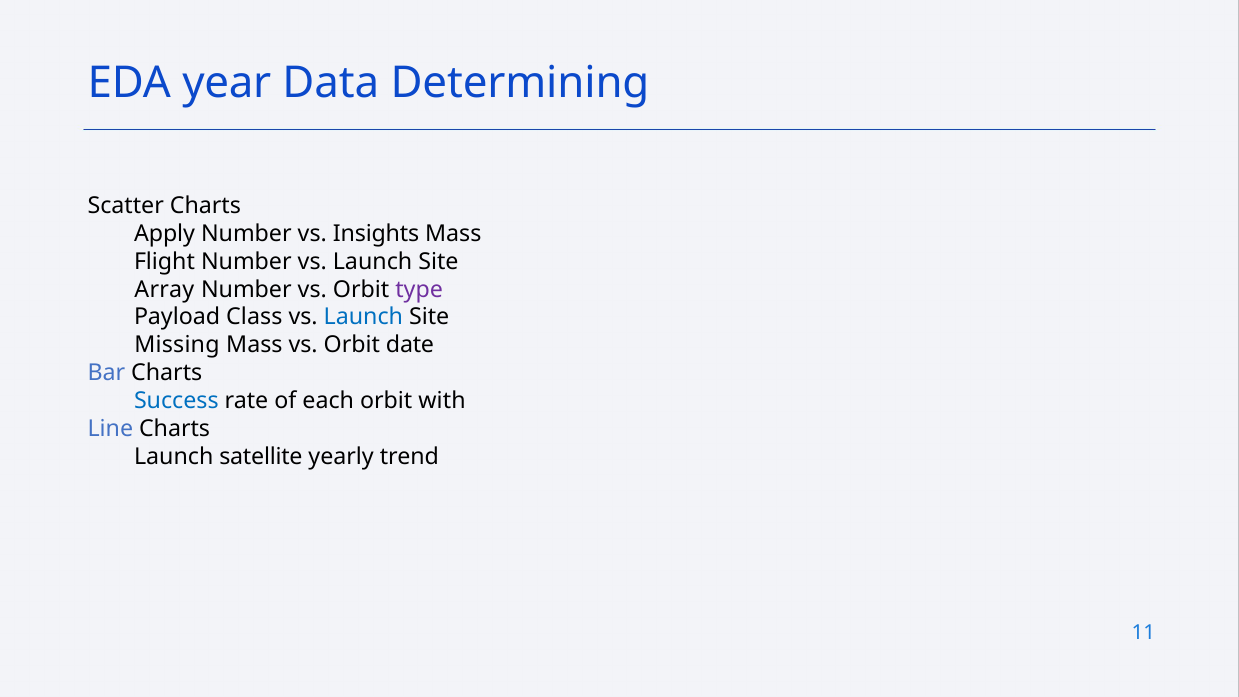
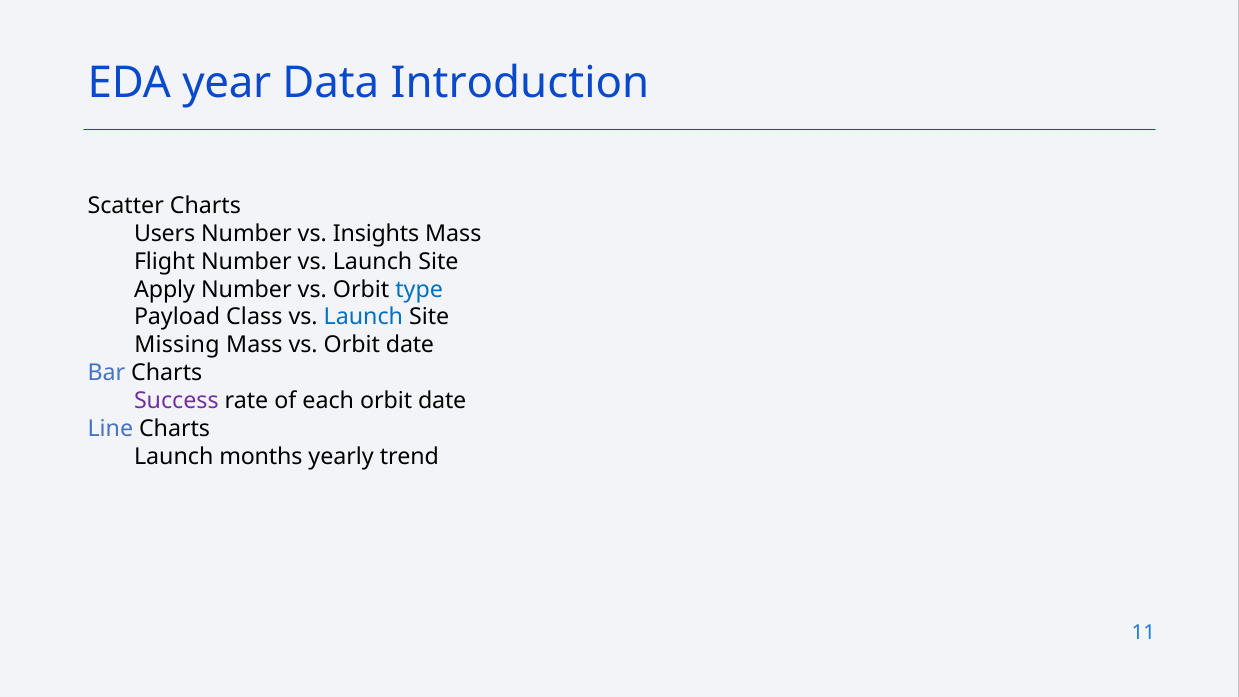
Determining: Determining -> Introduction
Apply: Apply -> Users
Array: Array -> Apply
type colour: purple -> blue
Success colour: blue -> purple
each orbit with: with -> date
satellite: satellite -> months
